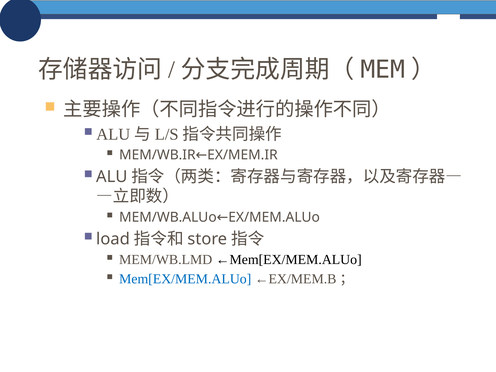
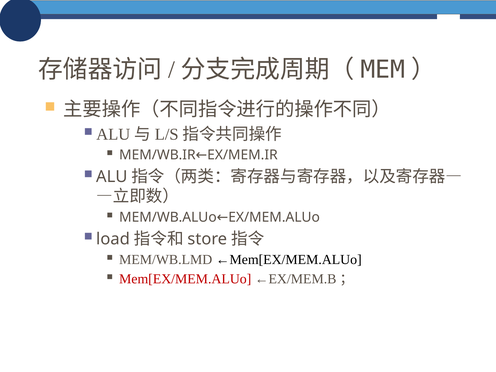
Mem[EX/MEM.ALUo colour: blue -> red
